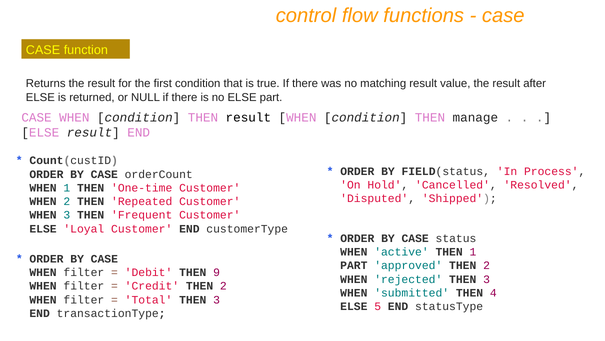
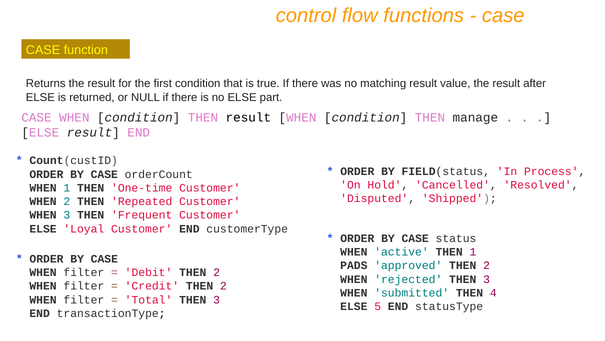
PART at (354, 265): PART -> PADS
Debit THEN 9: 9 -> 2
